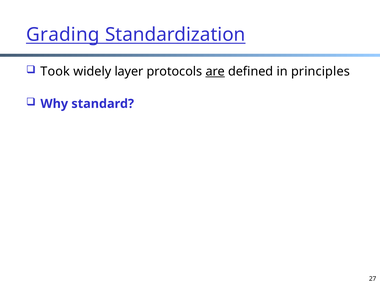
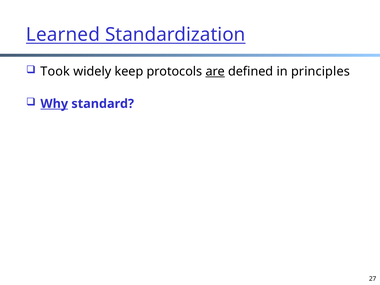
Grading: Grading -> Learned
layer: layer -> keep
Why underline: none -> present
